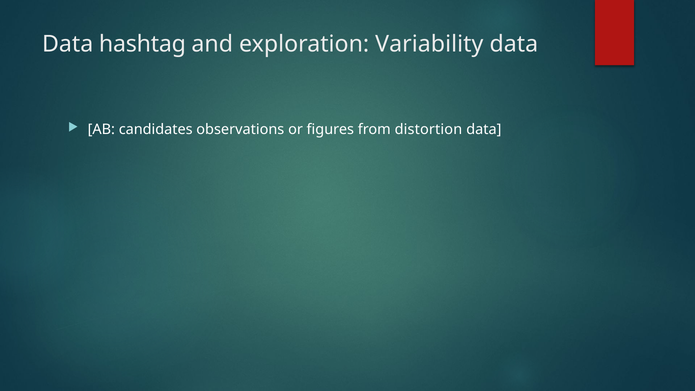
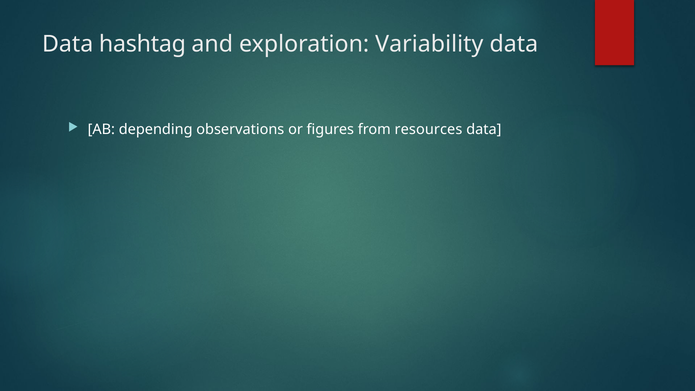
candidates: candidates -> depending
distortion: distortion -> resources
